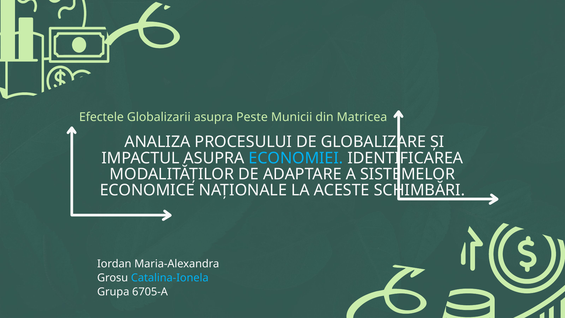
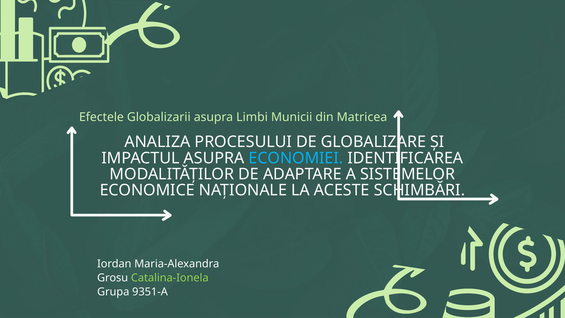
Peste: Peste -> Limbi
Catalina-Ionela colour: light blue -> light green
6705-A: 6705-A -> 9351-A
